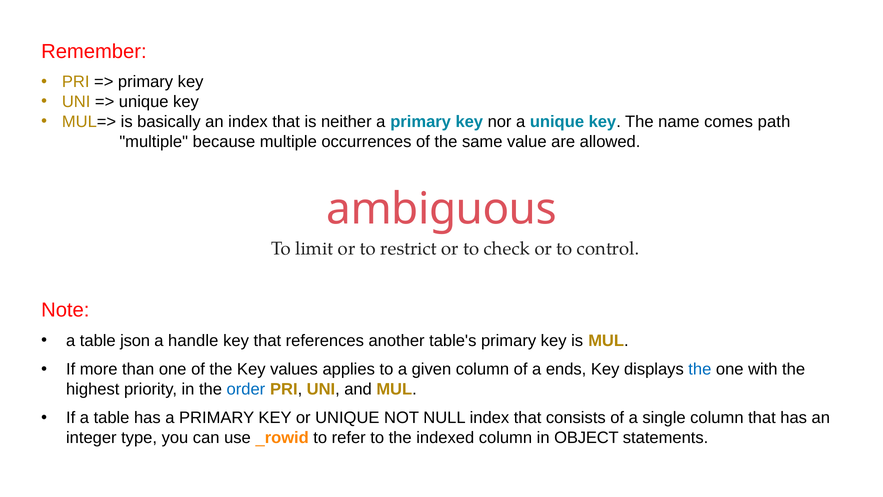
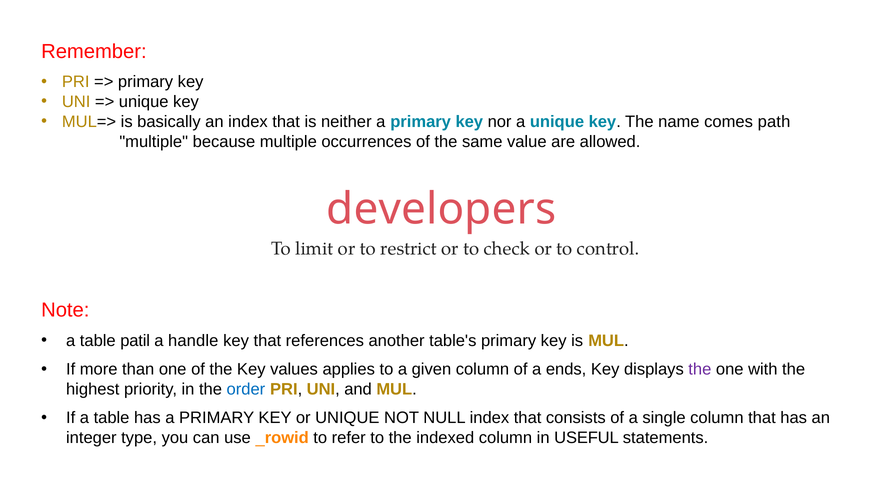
ambiguous: ambiguous -> developers
json: json -> patil
the at (700, 369) colour: blue -> purple
OBJECT: OBJECT -> USEFUL
